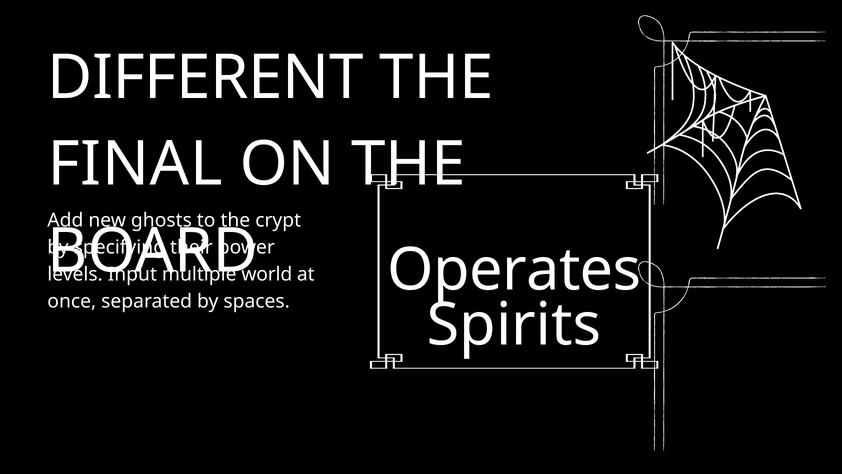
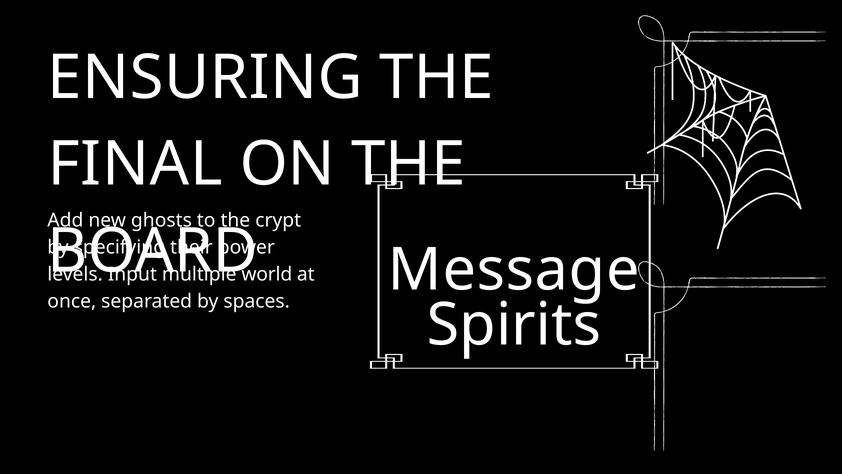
DIFFERENT: DIFFERENT -> ENSURING
Operates: Operates -> Message
